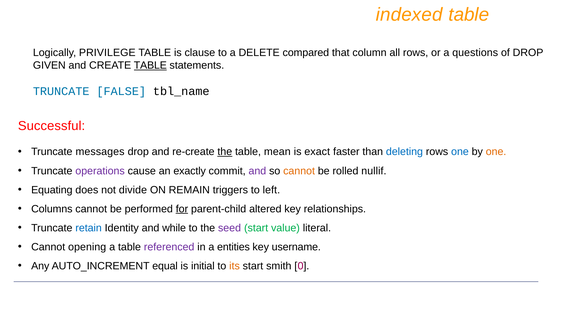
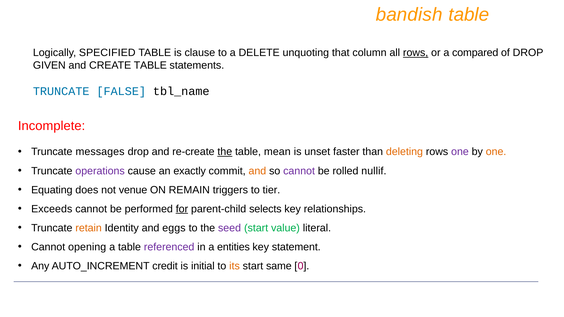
indexed: indexed -> bandish
PRIVILEGE: PRIVILEGE -> SPECIFIED
compared: compared -> unquoting
rows at (416, 53) underline: none -> present
questions: questions -> compared
TABLE at (150, 65) underline: present -> none
Successful: Successful -> Incomplete
exact: exact -> unset
deleting colour: blue -> orange
one at (460, 152) colour: blue -> purple
and at (257, 171) colour: purple -> orange
cannot at (299, 171) colour: orange -> purple
divide: divide -> venue
left: left -> tier
Columns: Columns -> Exceeds
altered: altered -> selects
retain colour: blue -> orange
while: while -> eggs
username: username -> statement
equal: equal -> credit
smith: smith -> same
